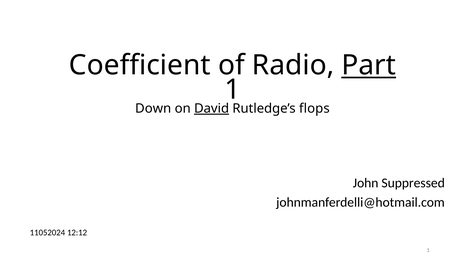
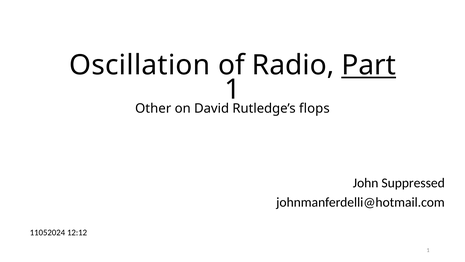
Coefficient: Coefficient -> Oscillation
Down: Down -> Other
David underline: present -> none
